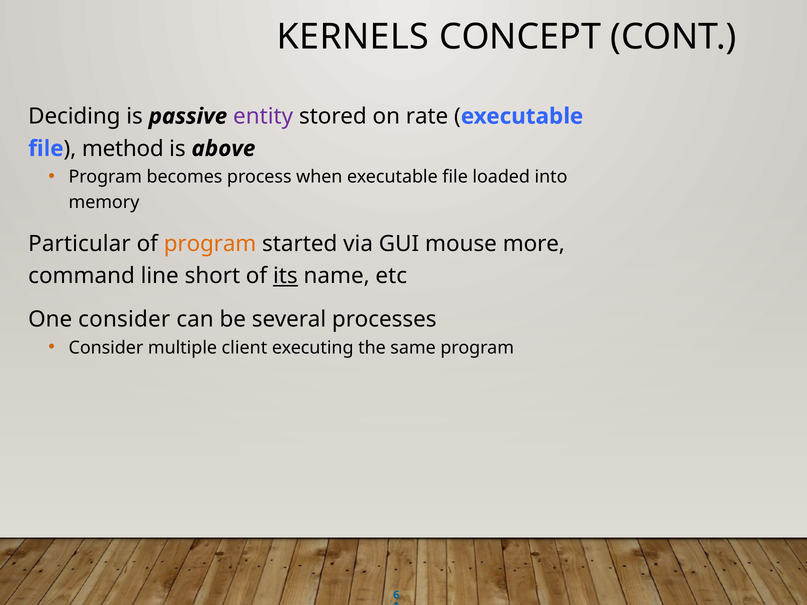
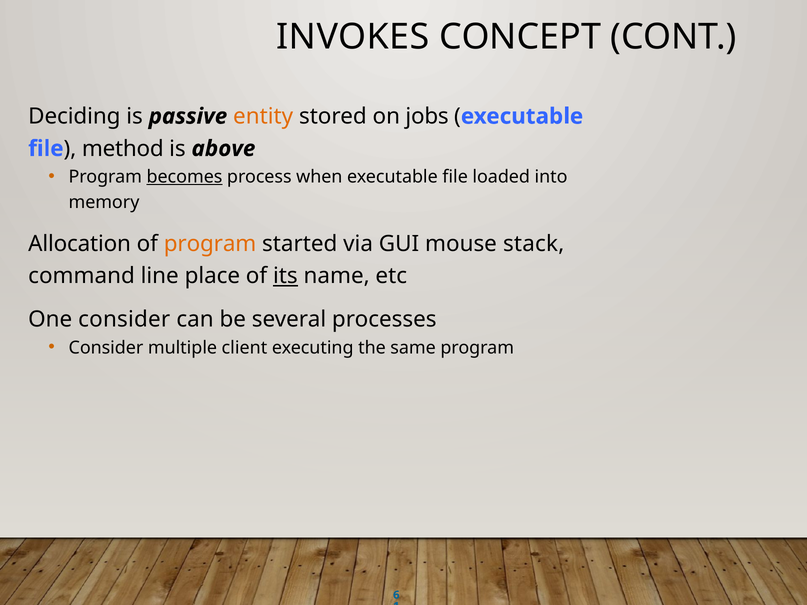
KERNELS: KERNELS -> INVOKES
entity colour: purple -> orange
rate: rate -> jobs
becomes underline: none -> present
Particular: Particular -> Allocation
more: more -> stack
short: short -> place
